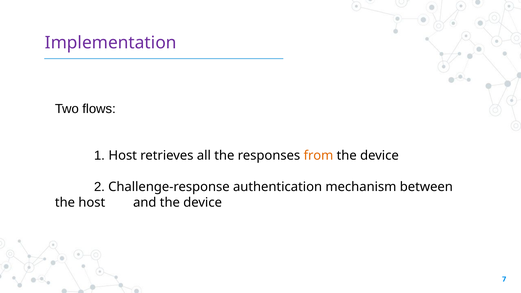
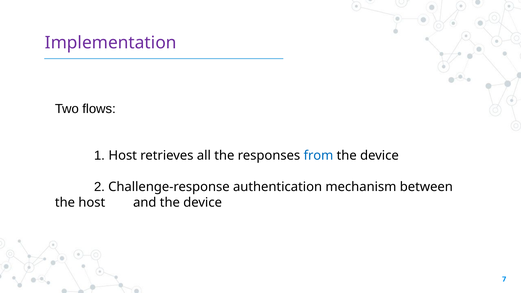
from colour: orange -> blue
